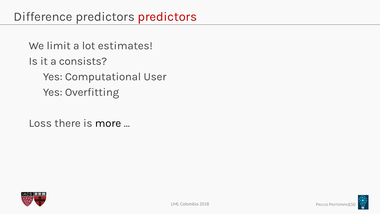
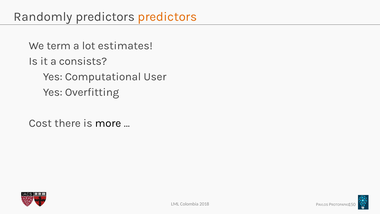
Difference: Difference -> Randomly
predictors at (167, 17) colour: red -> orange
limit: limit -> term
Loss: Loss -> Cost
